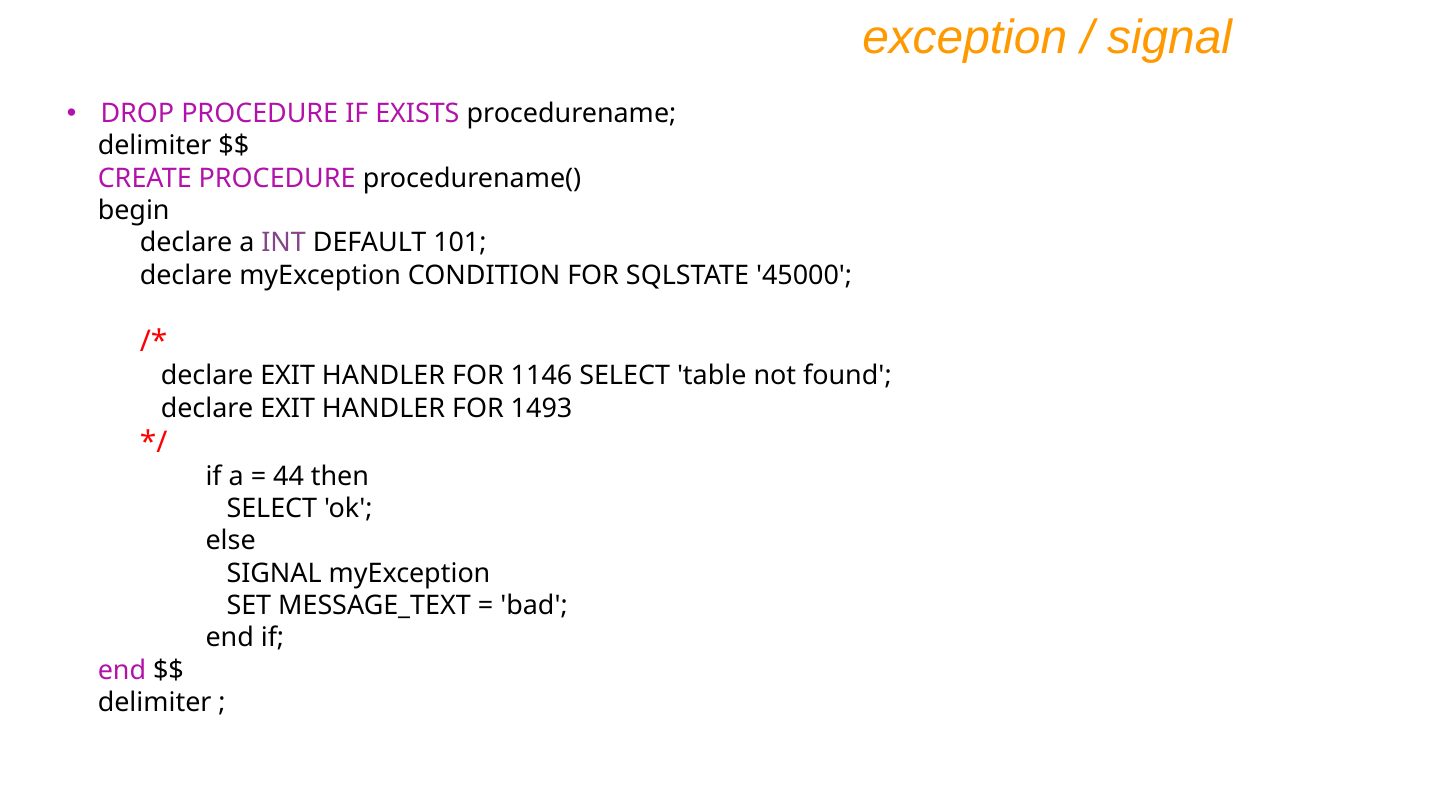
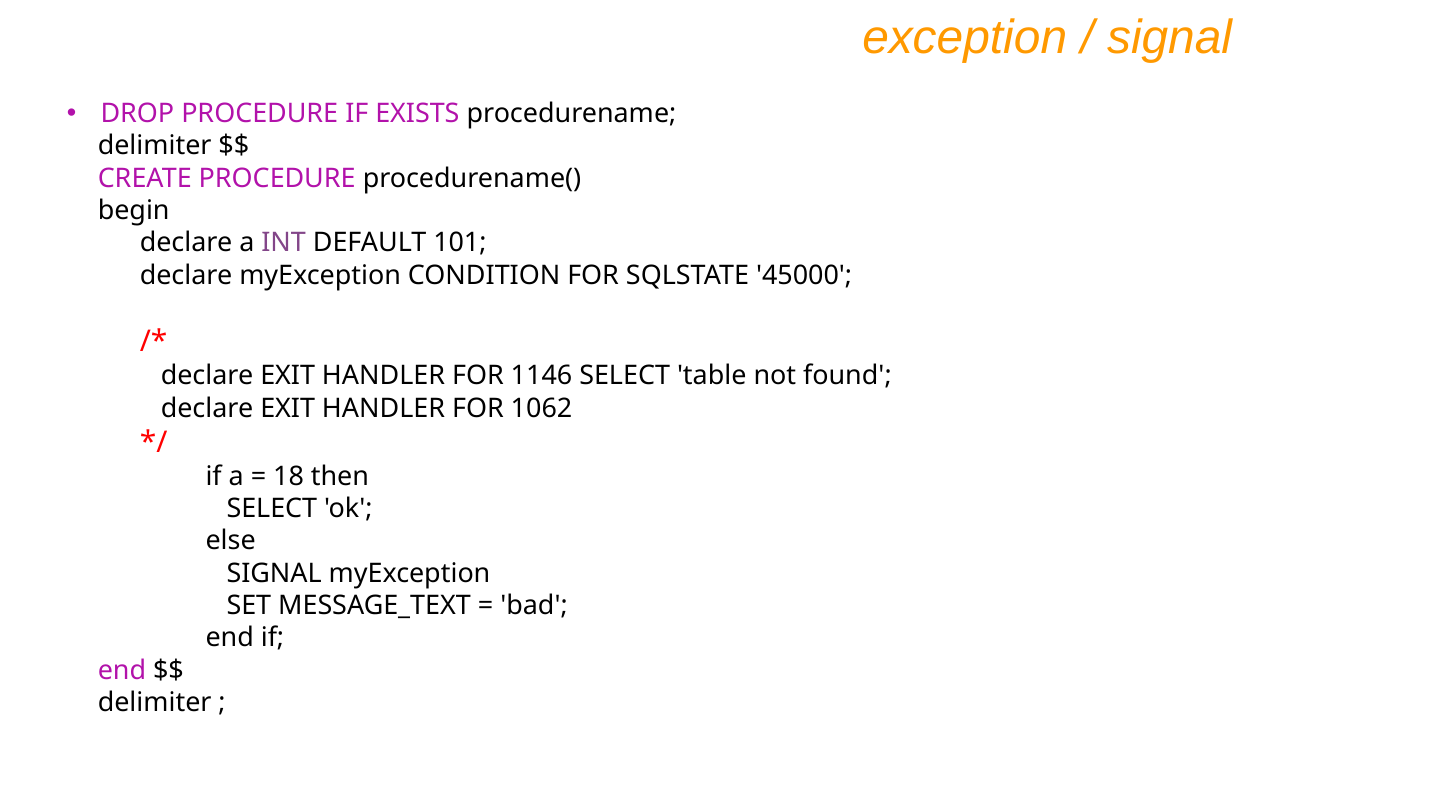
1493: 1493 -> 1062
44: 44 -> 18
